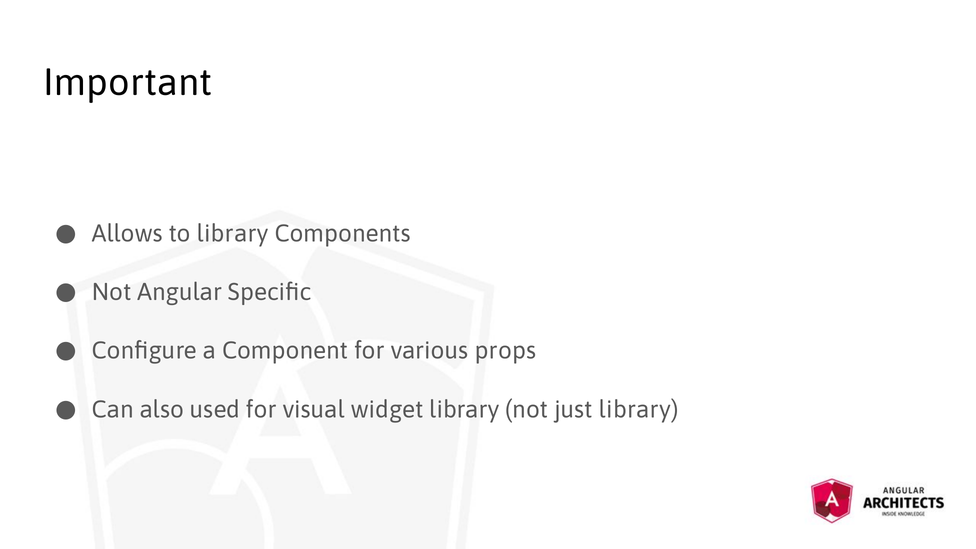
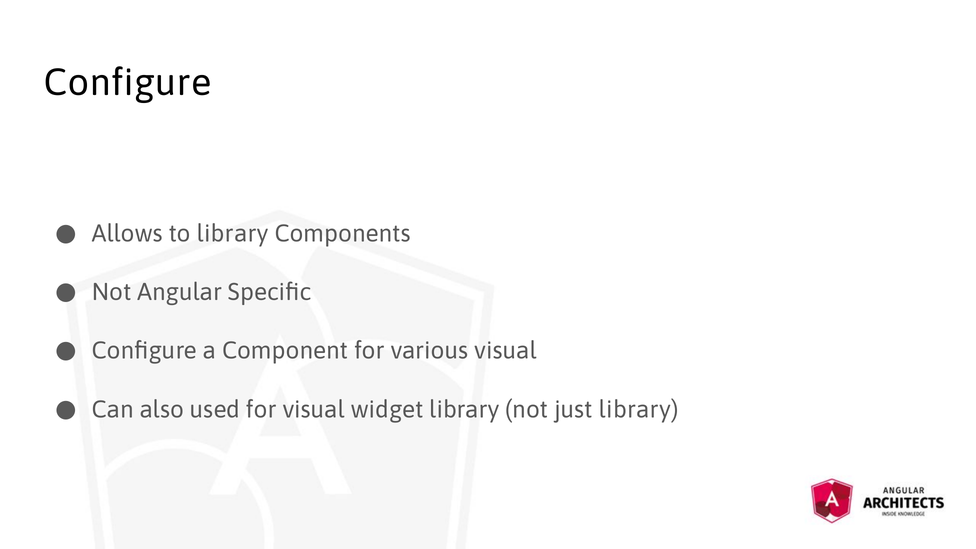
Important at (128, 83): Important -> Configure
various props: props -> visual
